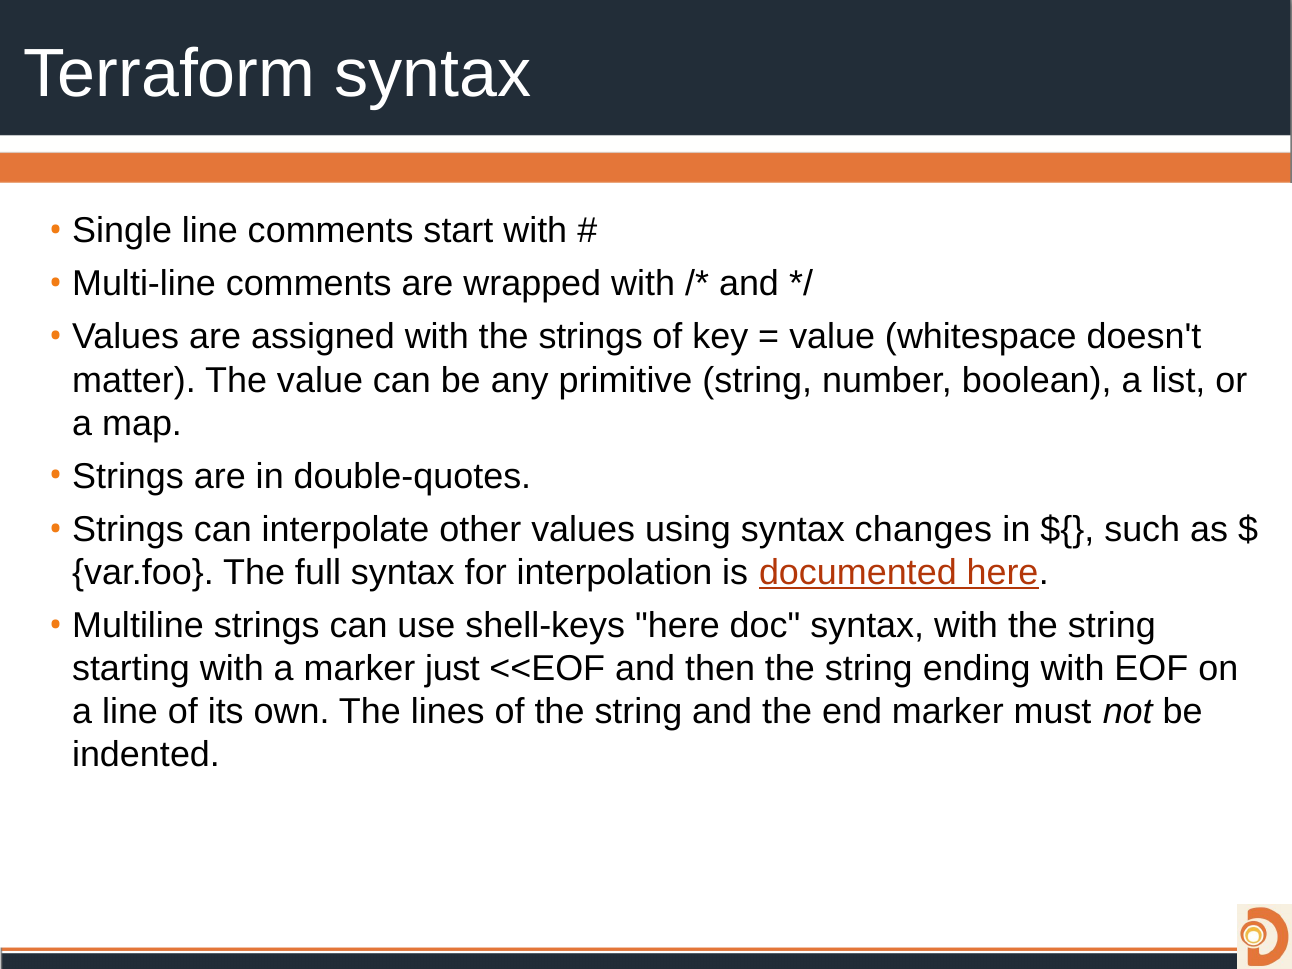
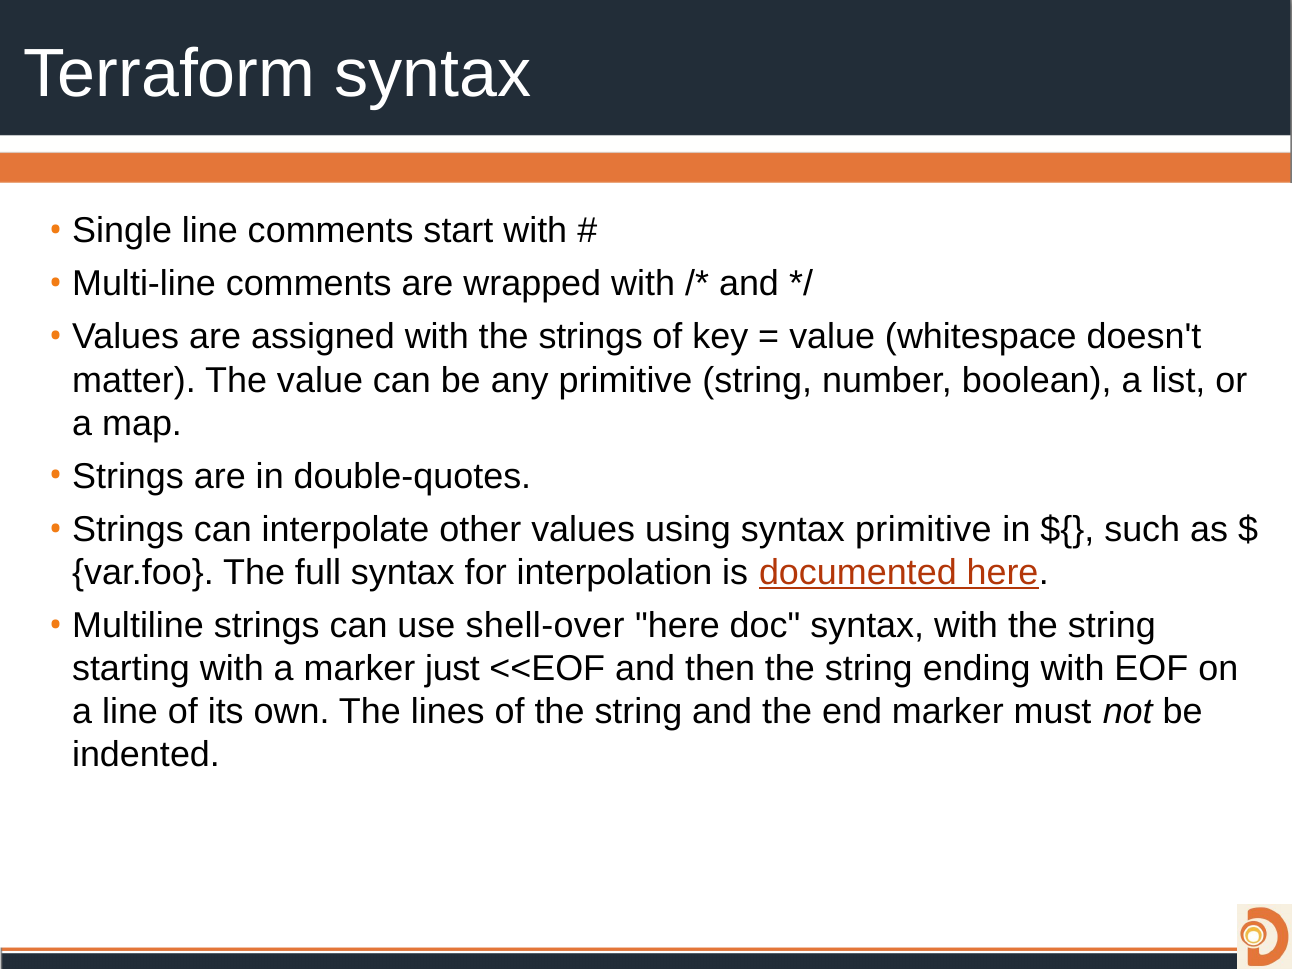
syntax changes: changes -> primitive
shell-keys: shell-keys -> shell-over
